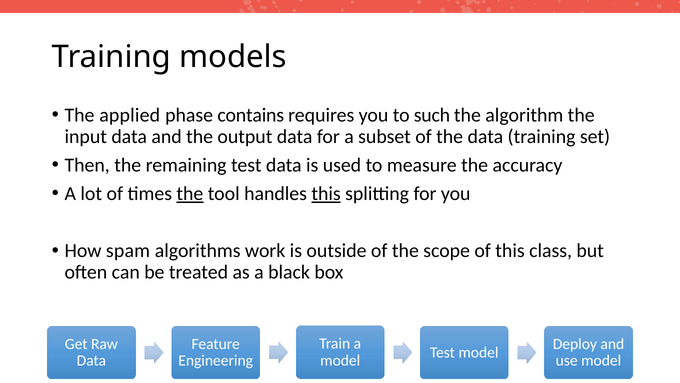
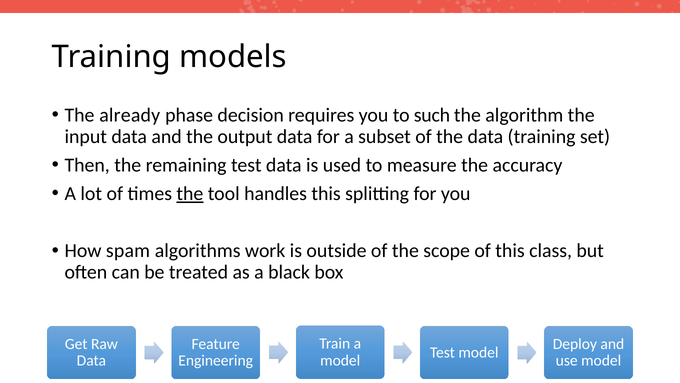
applied: applied -> already
contains: contains -> decision
this at (326, 193) underline: present -> none
